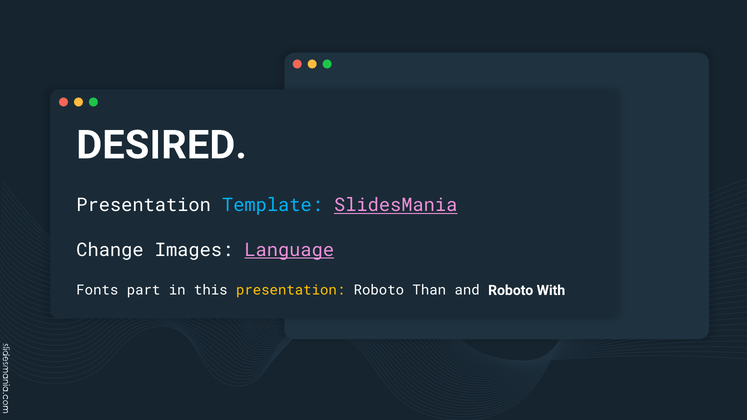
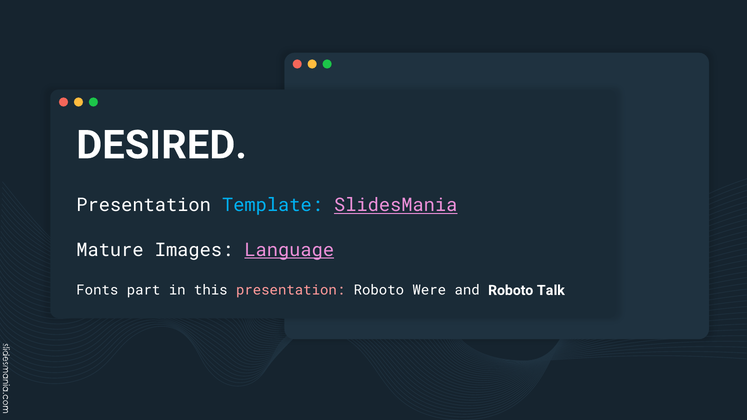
Change: Change -> Mature
presentation at (291, 290) colour: yellow -> pink
Than: Than -> Were
With: With -> Talk
